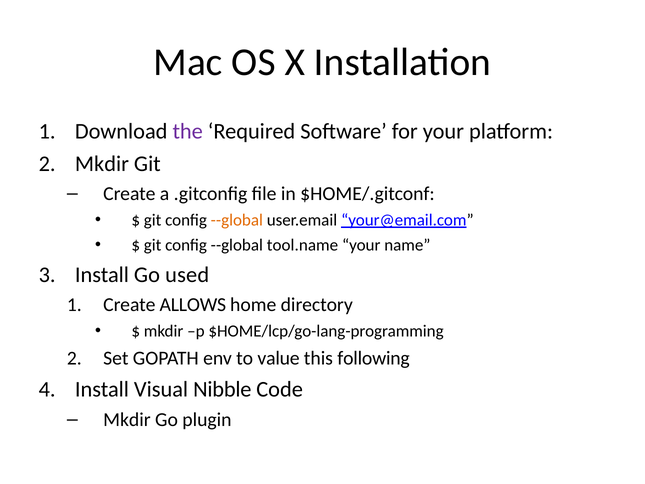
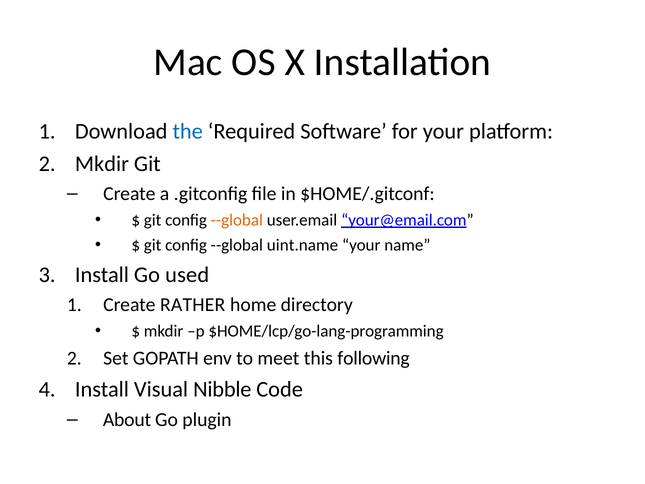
the colour: purple -> blue
tool.name: tool.name -> uint.name
ALLOWS: ALLOWS -> RATHER
value: value -> meet
Mkdir at (127, 419): Mkdir -> About
